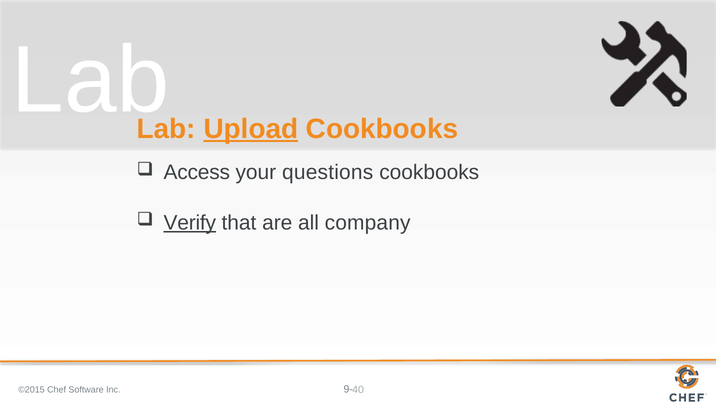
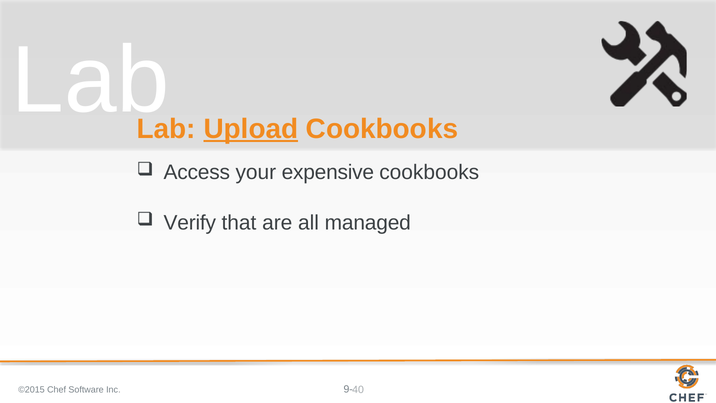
questions: questions -> expensive
Verify underline: present -> none
company: company -> managed
